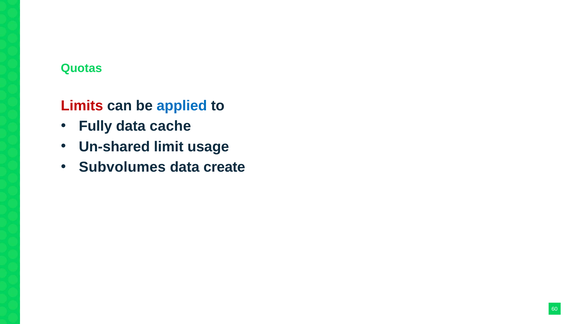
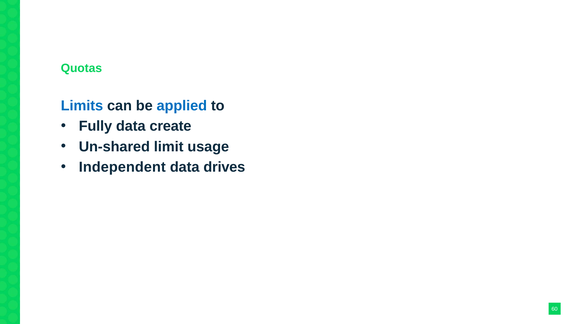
Limits colour: red -> blue
cache: cache -> create
Subvolumes: Subvolumes -> Independent
create: create -> drives
